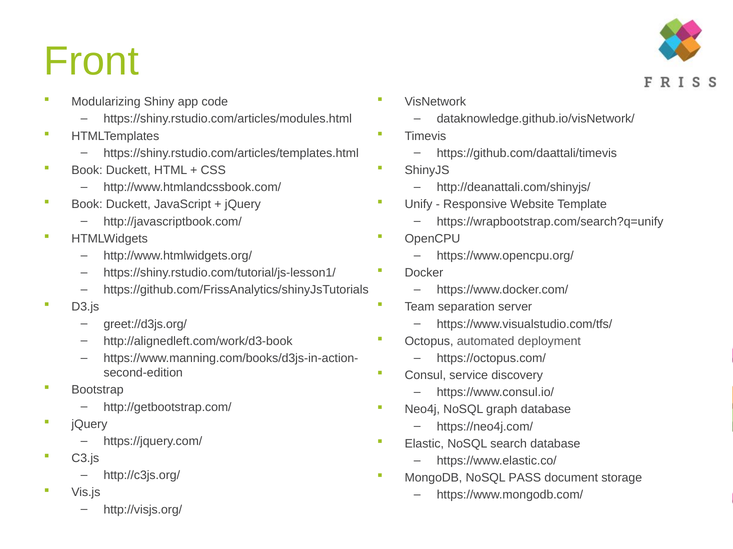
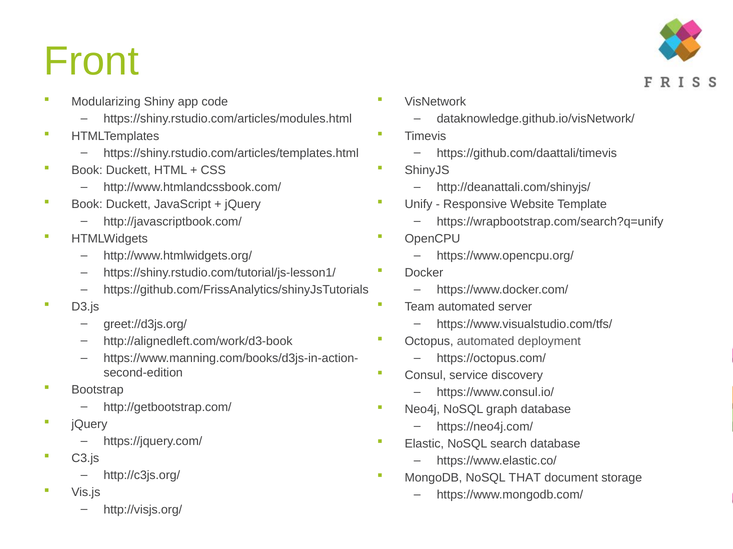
Team separation: separation -> automated
PASS: PASS -> THAT
